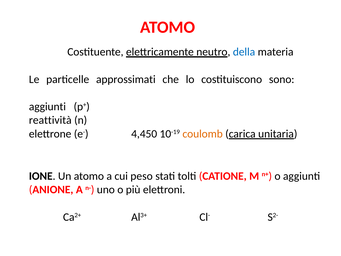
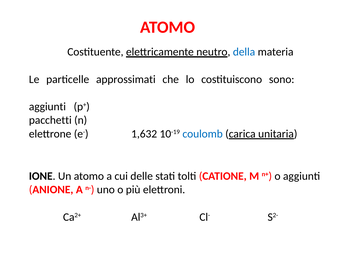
reattività: reattività -> pacchetti
4,450: 4,450 -> 1,632
coulomb colour: orange -> blue
peso: peso -> delle
